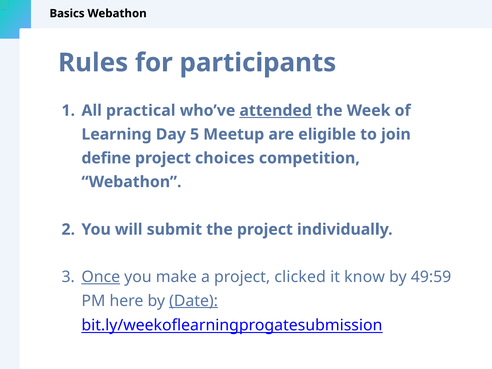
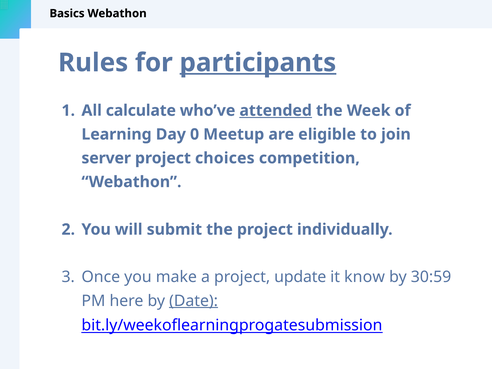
participants underline: none -> present
practical: practical -> calculate
5: 5 -> 0
define: define -> server
Once underline: present -> none
clicked: clicked -> update
49:59: 49:59 -> 30:59
